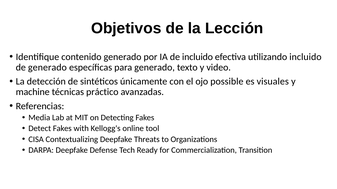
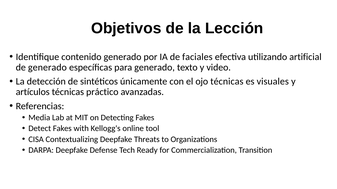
de incluido: incluido -> faciales
utilizando incluido: incluido -> artificial
ojo possible: possible -> técnicas
machine: machine -> artículos
